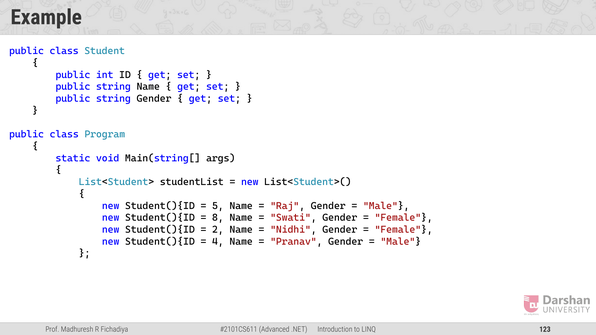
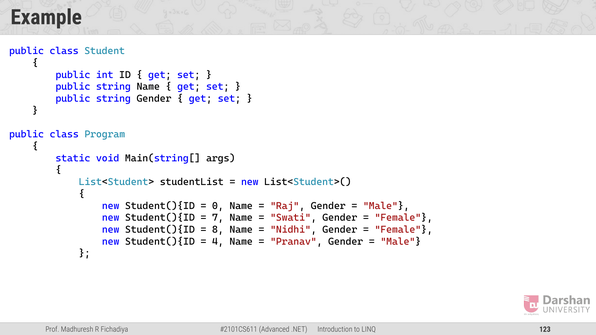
5: 5 -> 0
8: 8 -> 7
2: 2 -> 8
